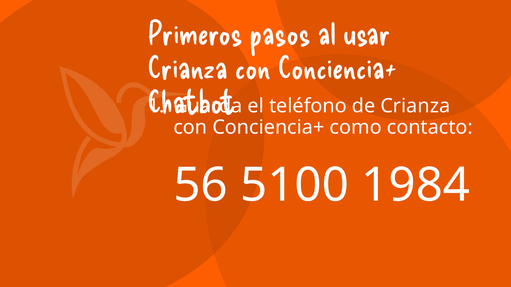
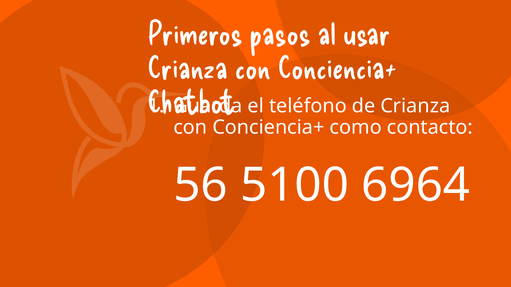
1984: 1984 -> 6964
